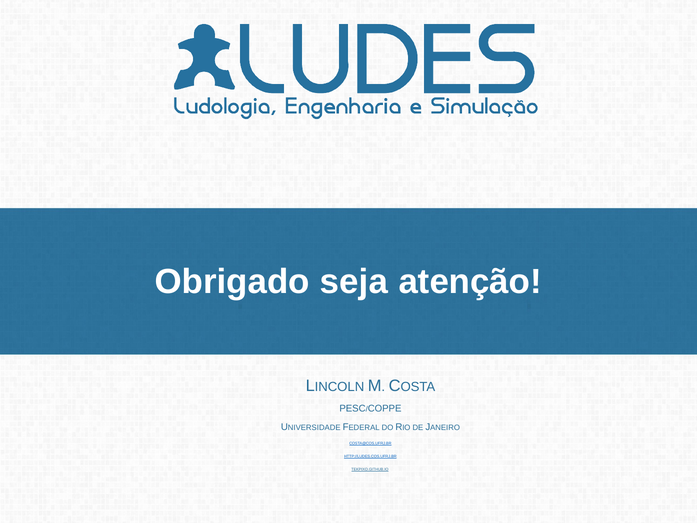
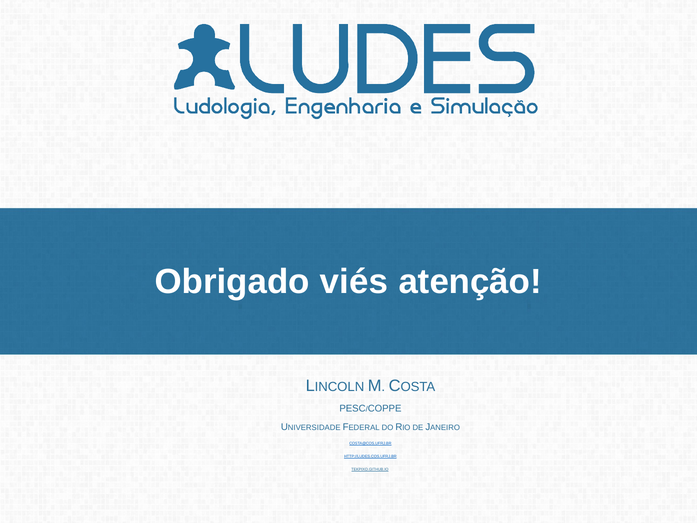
seja: seja -> viés
